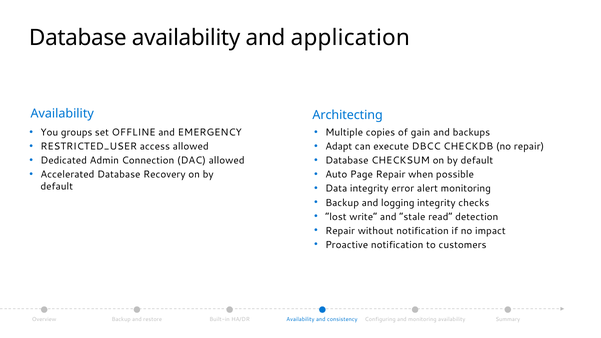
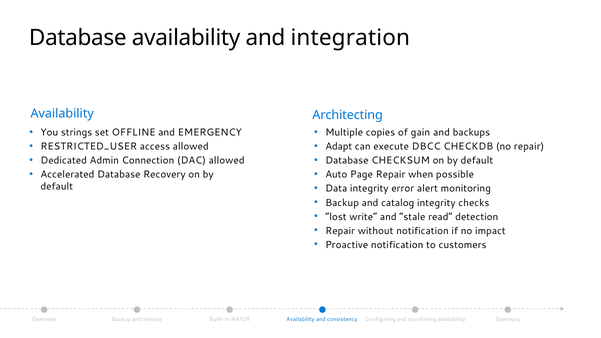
application: application -> integration
groups: groups -> strings
logging: logging -> catalog
